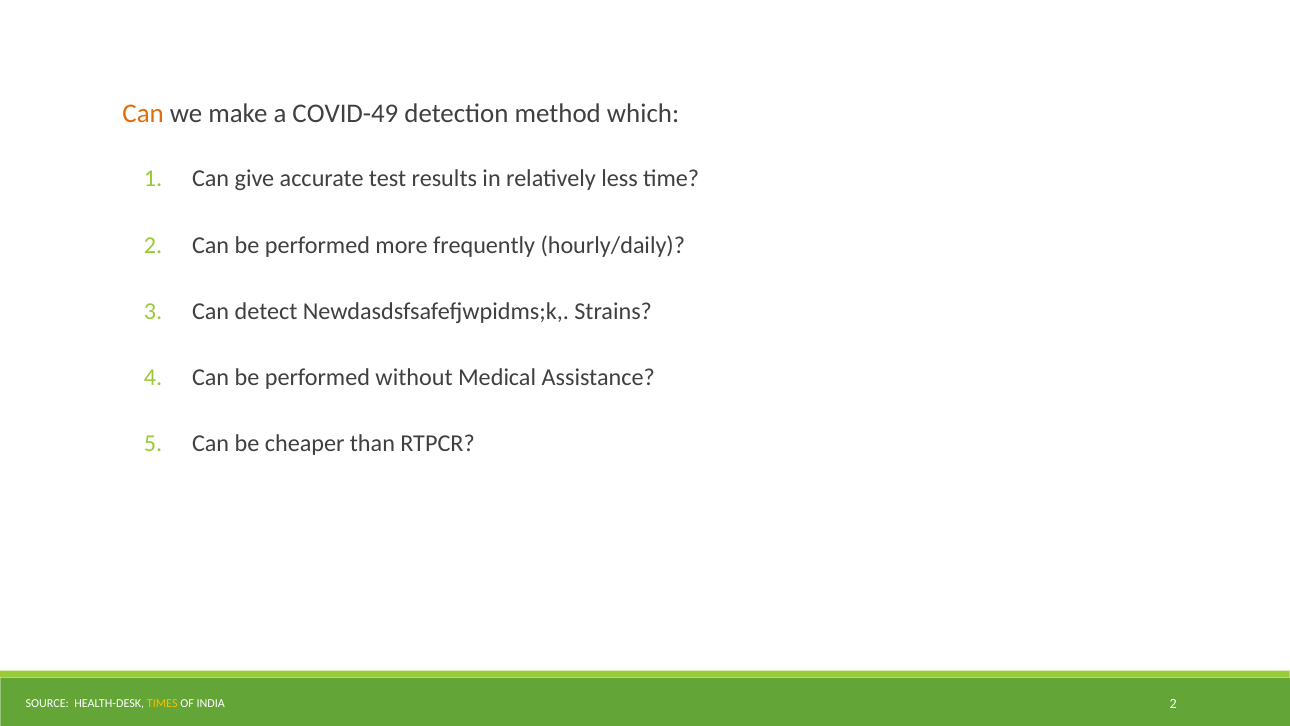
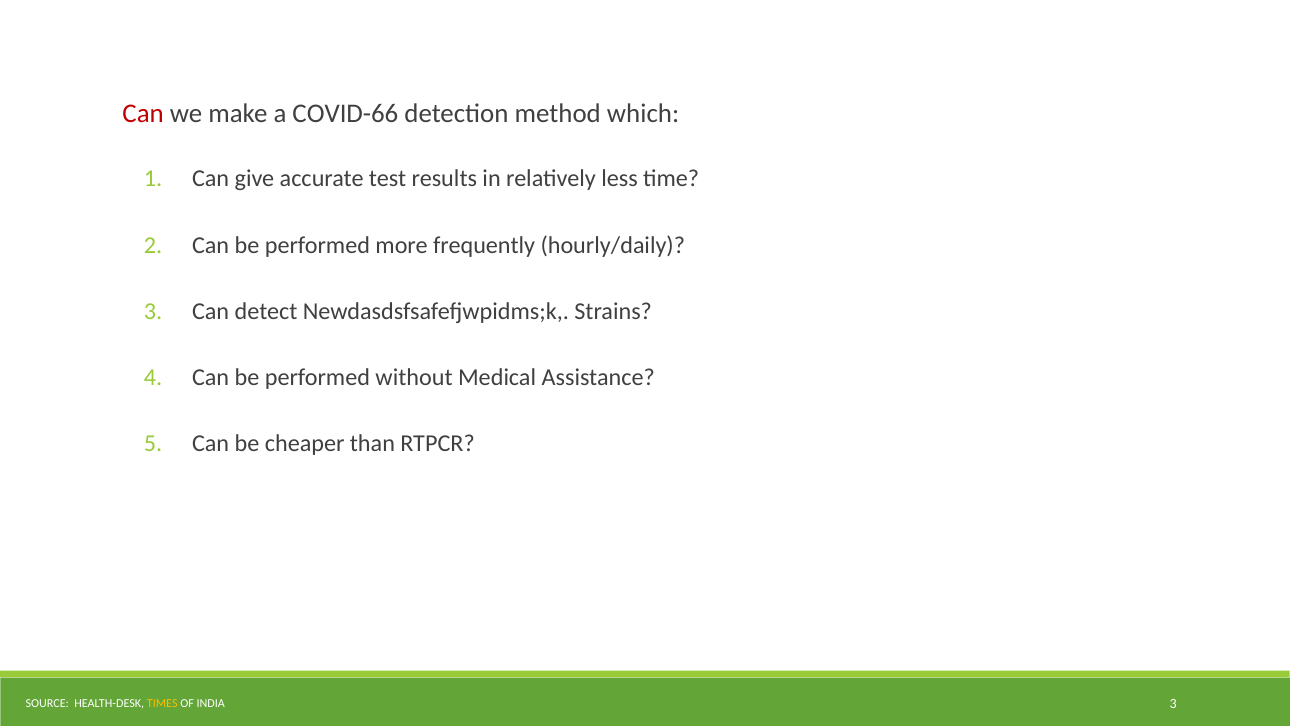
Can at (143, 114) colour: orange -> red
COVID-49: COVID-49 -> COVID-66
INDIA 2: 2 -> 3
